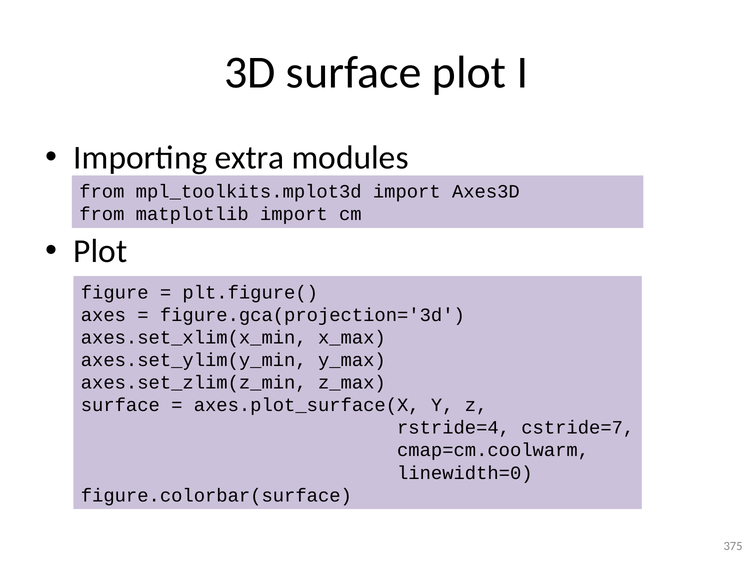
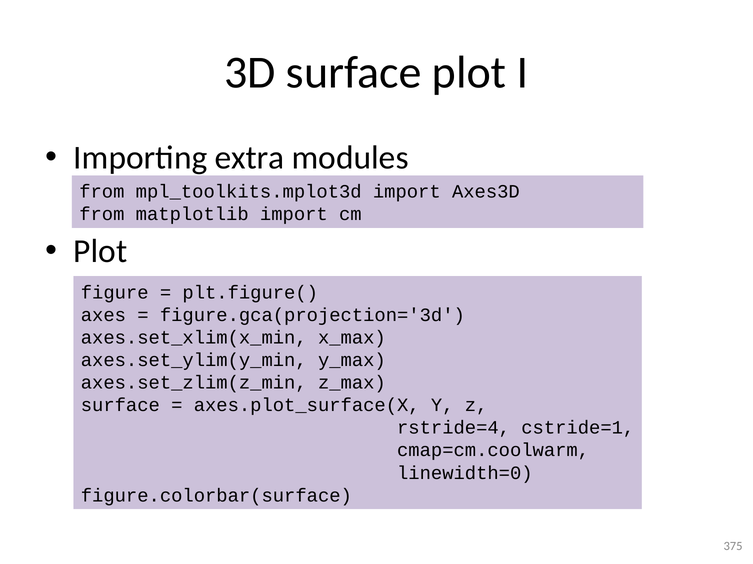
cstride=7: cstride=7 -> cstride=1
